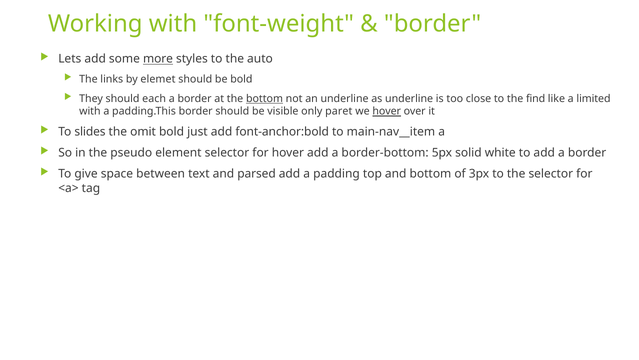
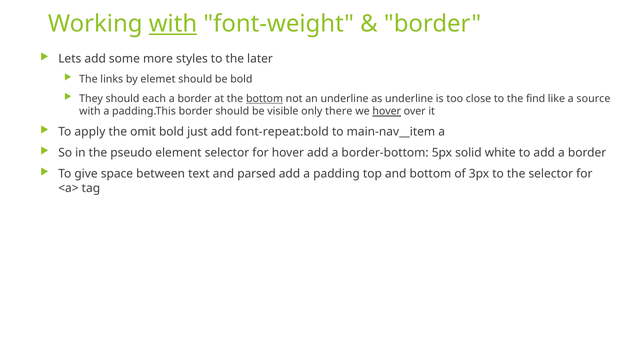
with at (173, 24) underline: none -> present
more underline: present -> none
auto: auto -> later
limited: limited -> source
paret: paret -> there
slides: slides -> apply
font-anchor:bold: font-anchor:bold -> font-repeat:bold
